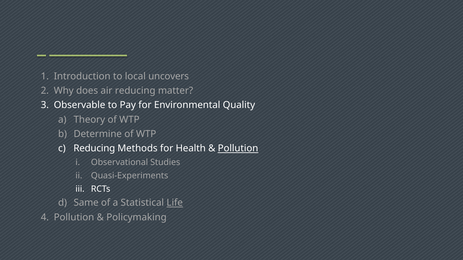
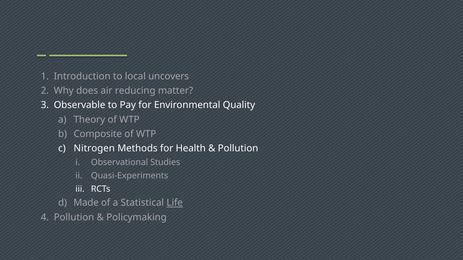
Determine: Determine -> Composite
Reducing at (94, 149): Reducing -> Nitrogen
Pollution at (238, 149) underline: present -> none
Same: Same -> Made
